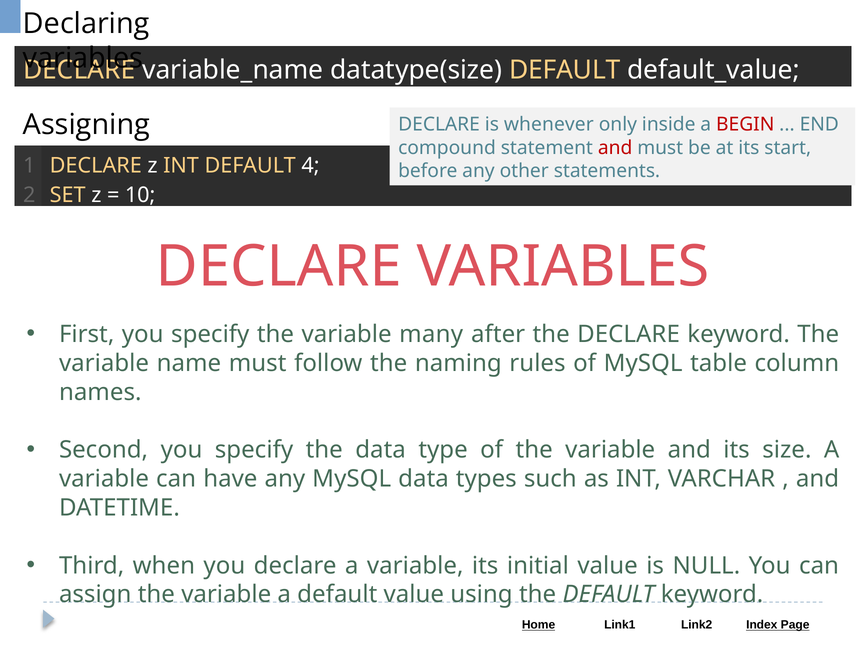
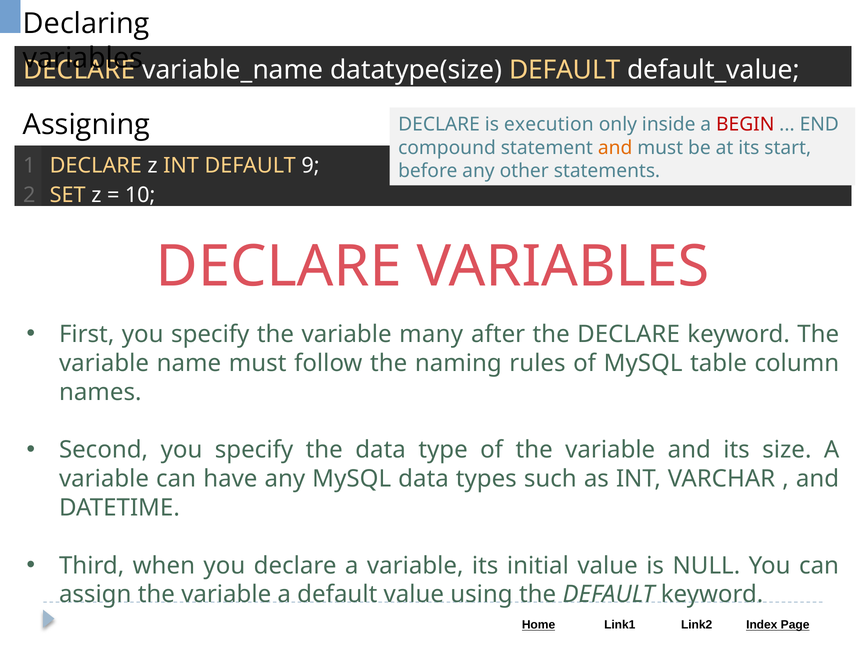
whenever: whenever -> execution
and at (615, 148) colour: red -> orange
4: 4 -> 9
